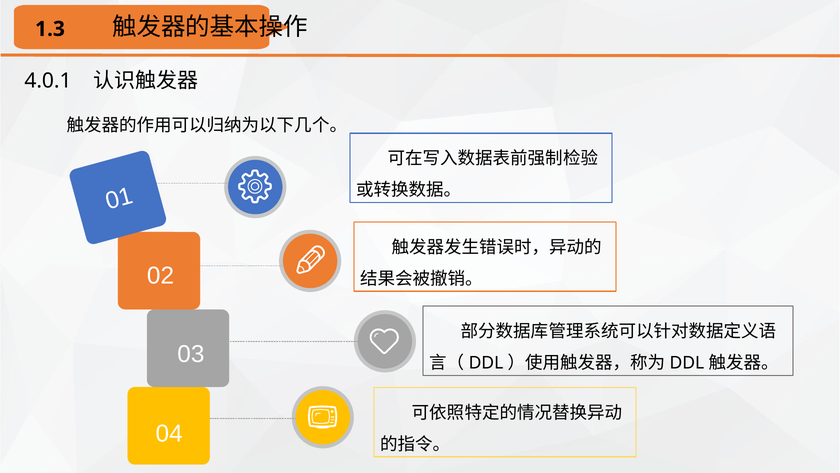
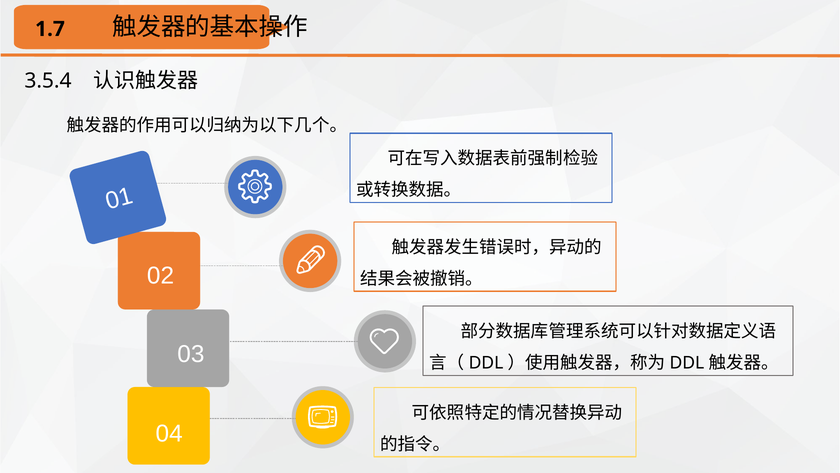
1.3: 1.3 -> 1.7
4.0.1: 4.0.1 -> 3.5.4
